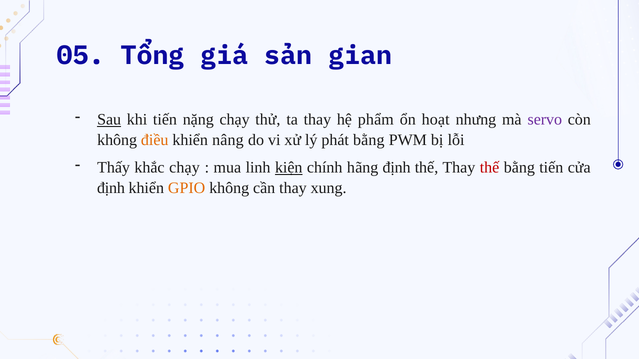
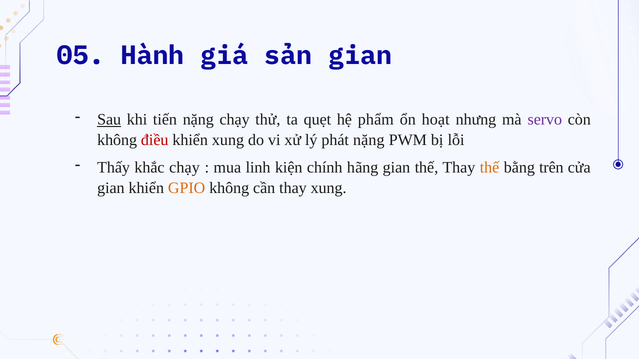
Tổng: Tổng -> Hành
ta thay: thay -> quẹt
điều colour: orange -> red
khiển nâng: nâng -> xung
phát bằng: bằng -> nặng
kiện underline: present -> none
hãng định: định -> gian
thế at (490, 168) colour: red -> orange
bằng tiến: tiến -> trên
định at (111, 188): định -> gian
